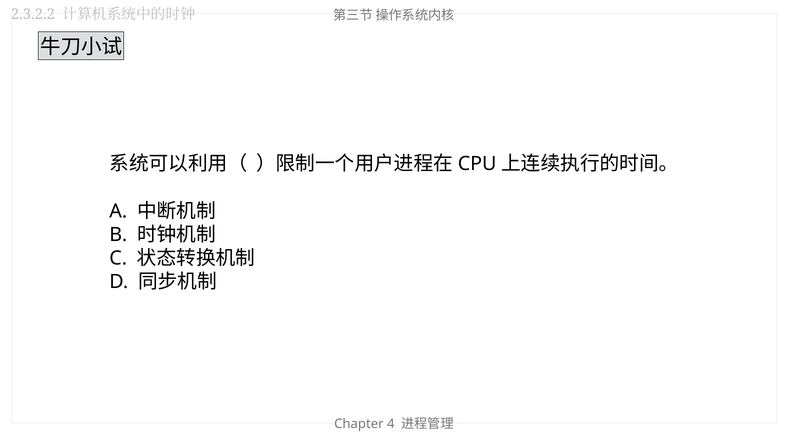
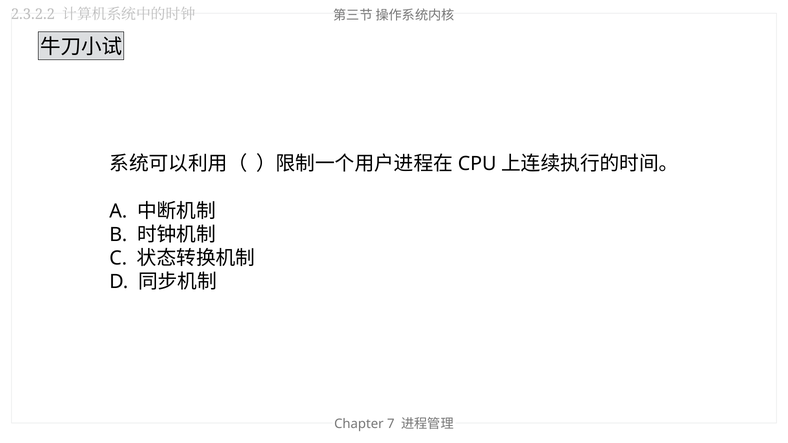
4: 4 -> 7
